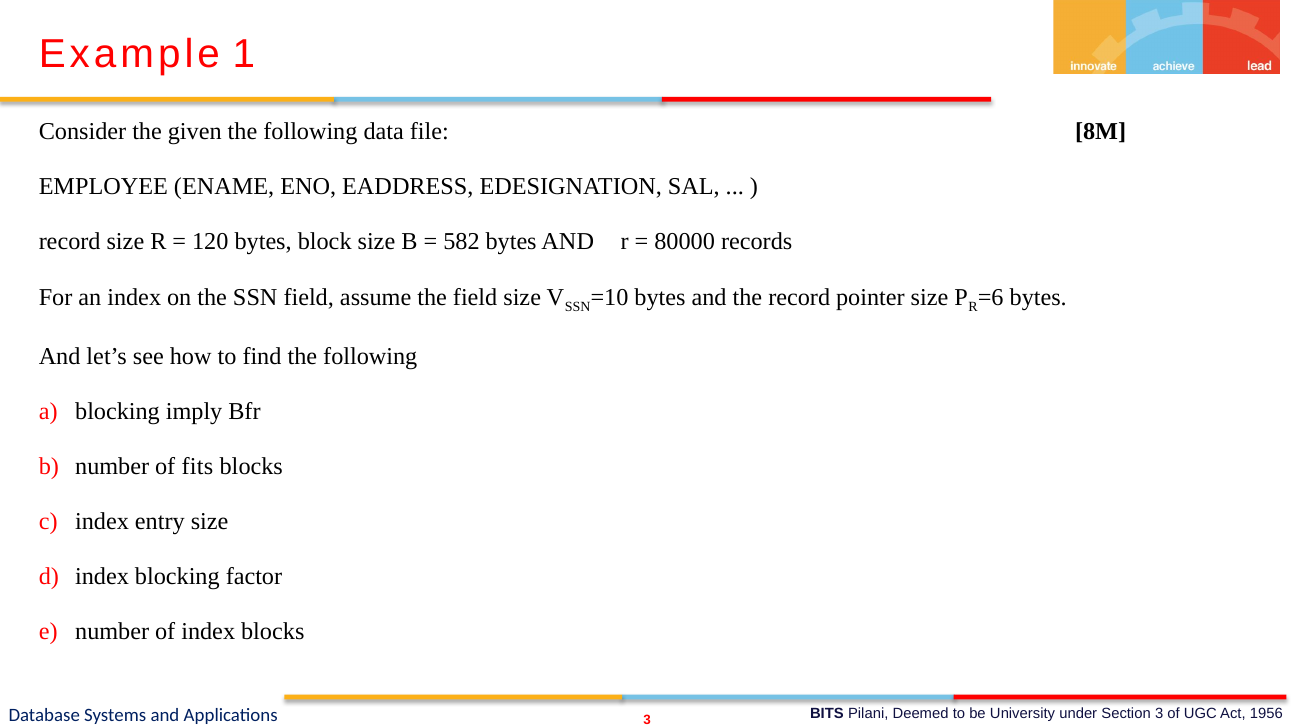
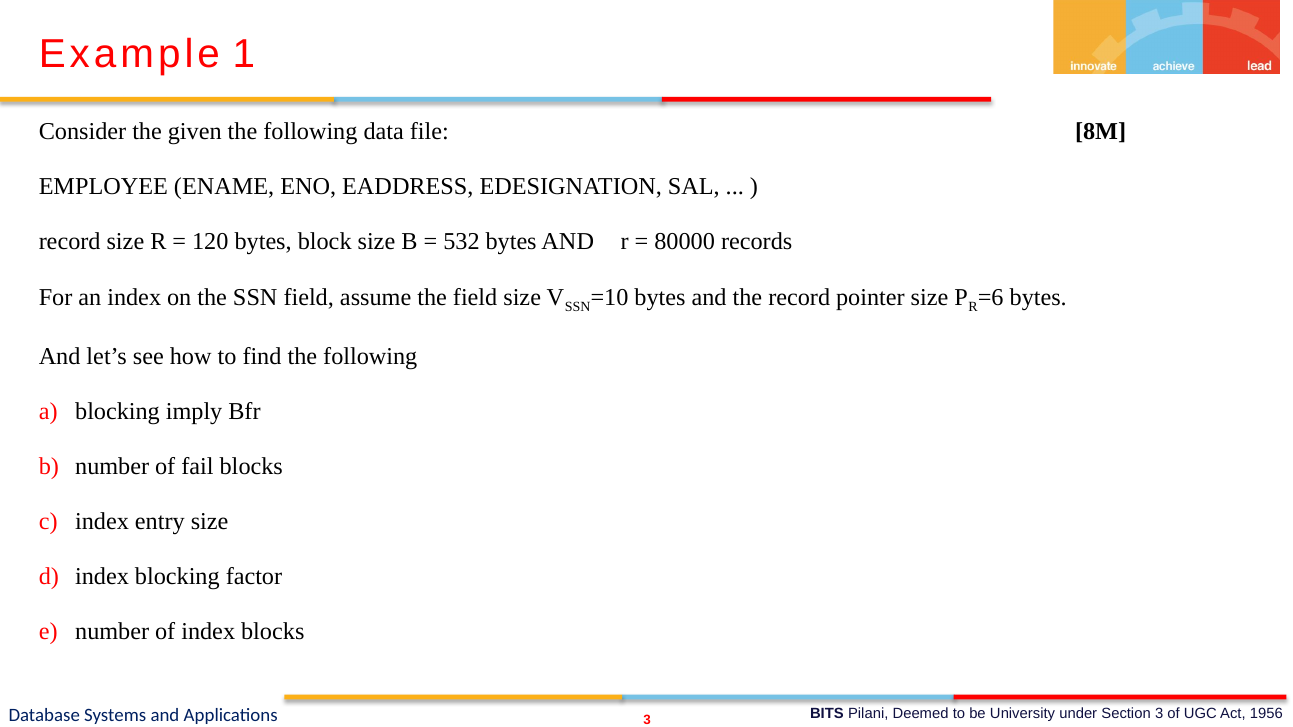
582: 582 -> 532
fits: fits -> fail
